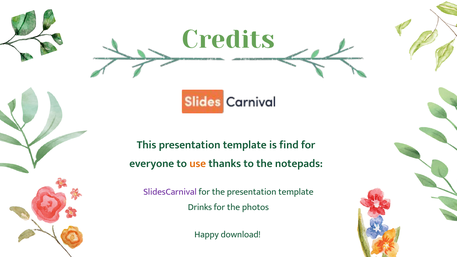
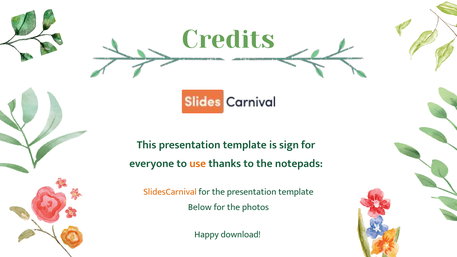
find: find -> sign
SlidesCarnival colour: purple -> orange
Drinks: Drinks -> Below
